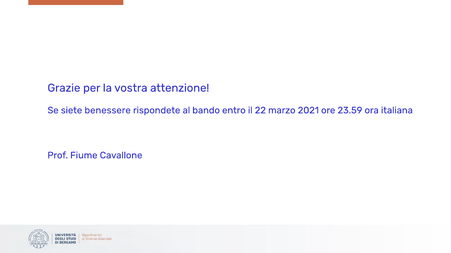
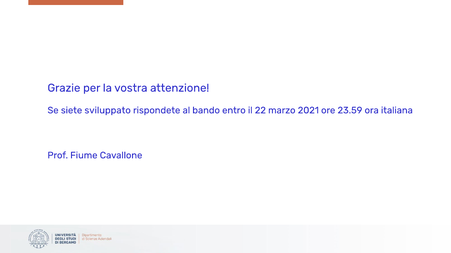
benessere: benessere -> sviluppato
